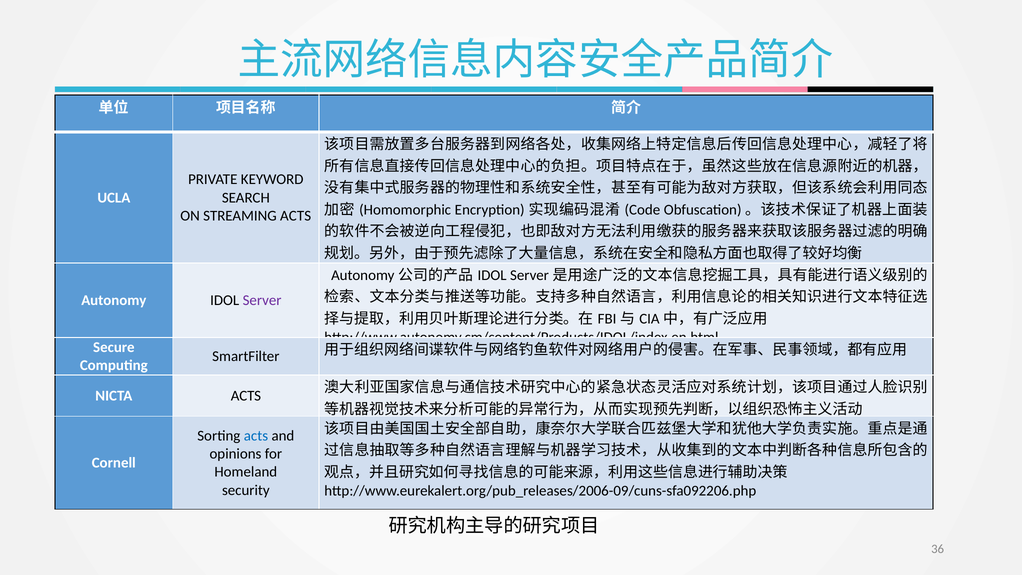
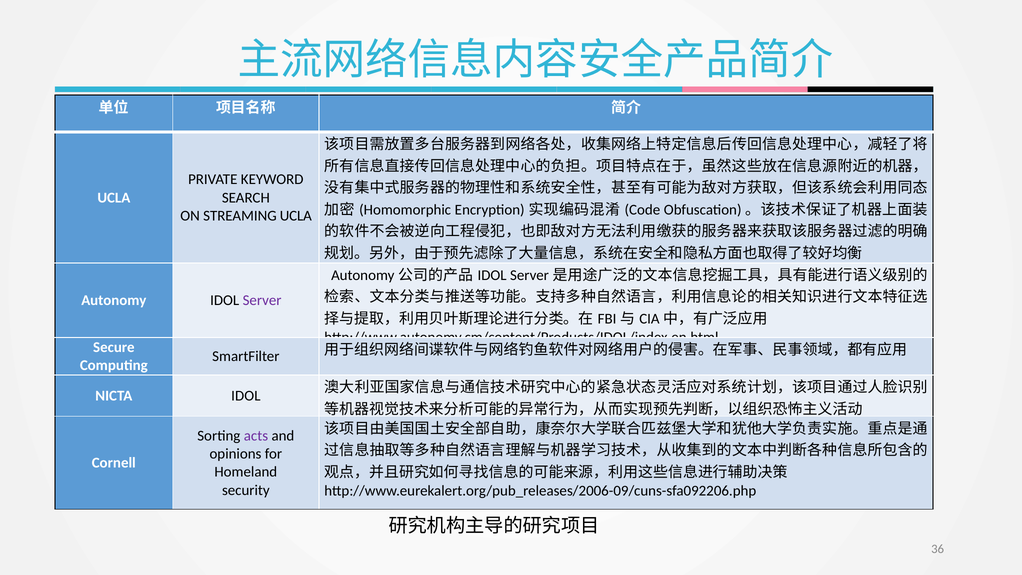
STREAMING ACTS: ACTS -> UCLA
NICTA ACTS: ACTS -> IDOL
acts at (256, 436) colour: blue -> purple
